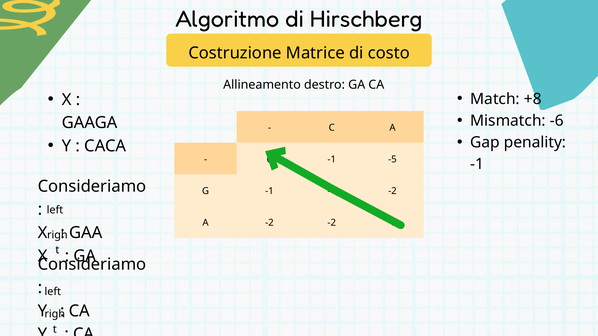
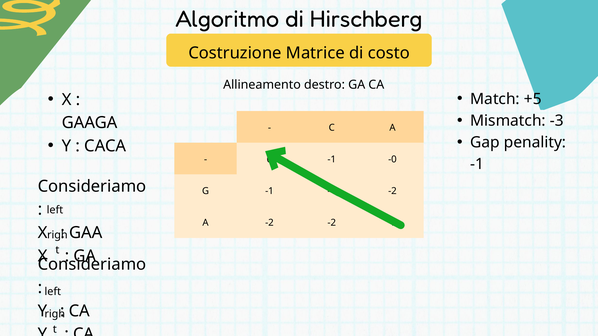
+8: +8 -> +5
-6: -6 -> -3
-5: -5 -> -0
